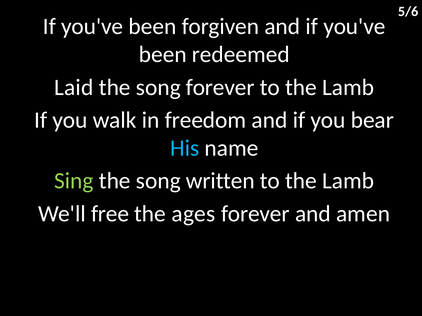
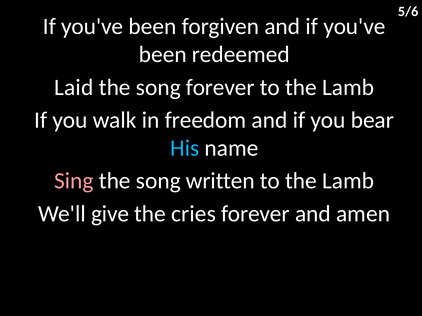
Sing colour: light green -> pink
free: free -> give
ages: ages -> cries
